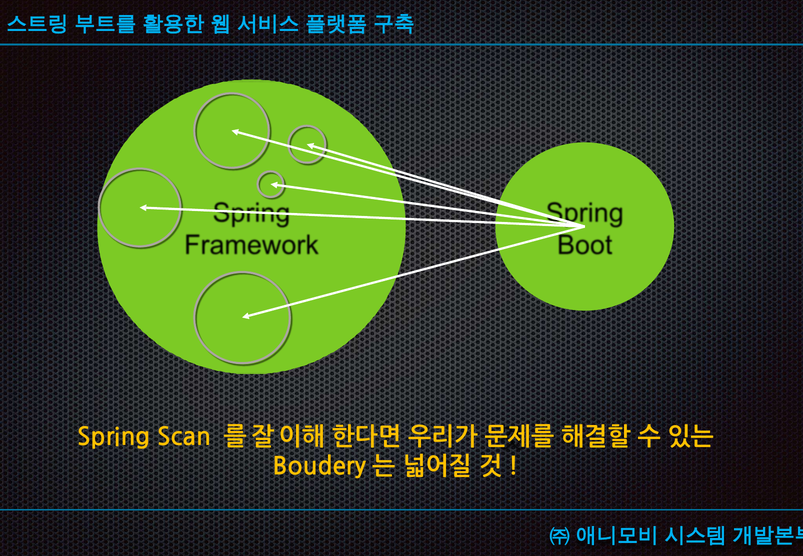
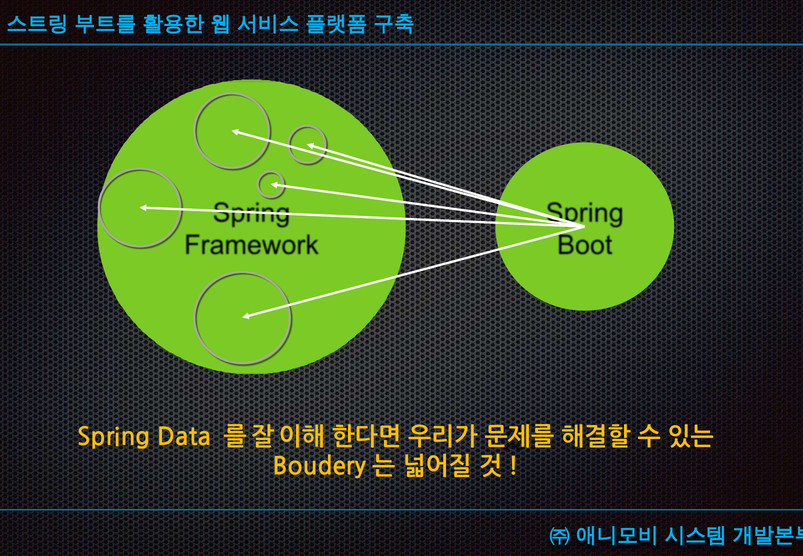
Scan: Scan -> Data
